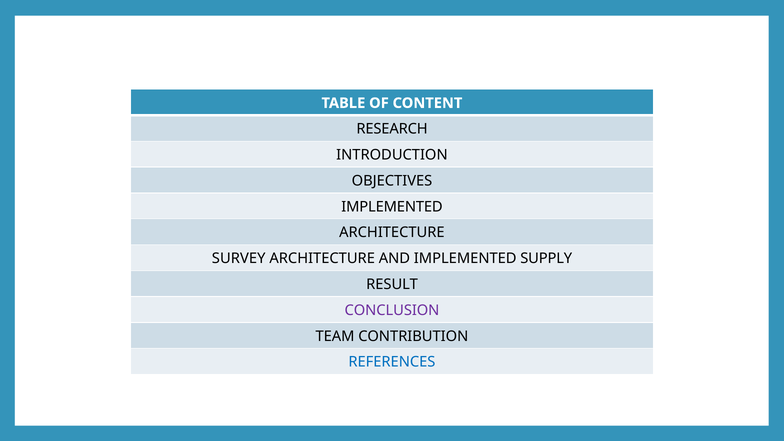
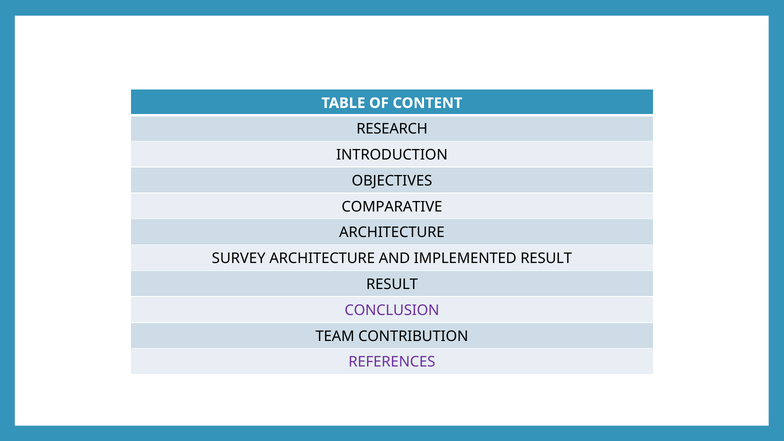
IMPLEMENTED at (392, 207): IMPLEMENTED -> COMPARATIVE
IMPLEMENTED SUPPLY: SUPPLY -> RESULT
REFERENCES colour: blue -> purple
